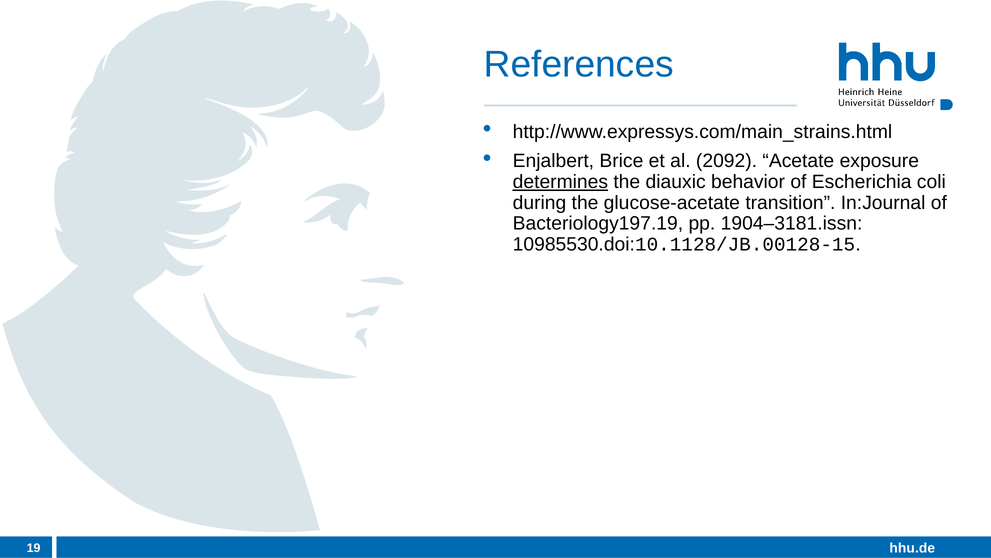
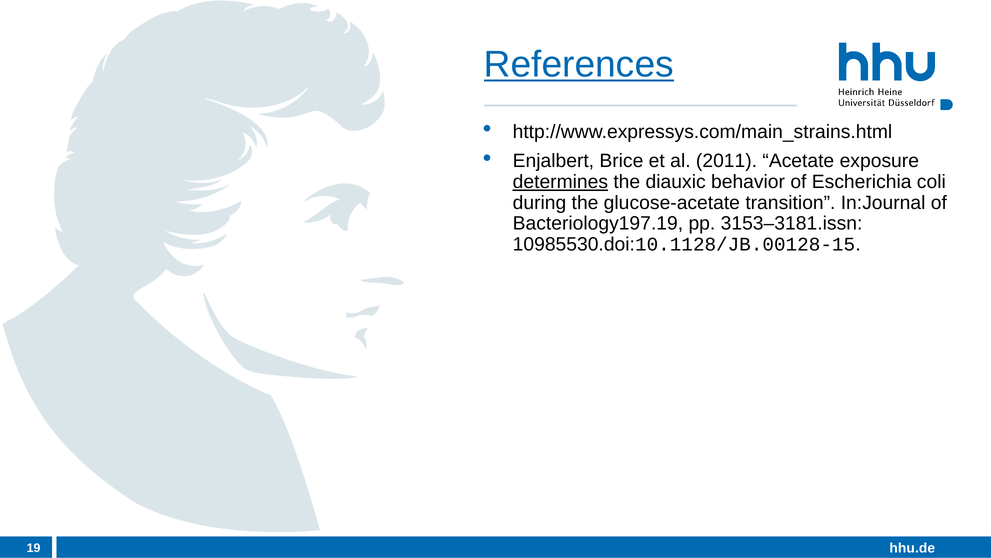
References underline: none -> present
2092: 2092 -> 2011
1904–3181.issn: 1904–3181.issn -> 3153–3181.issn
